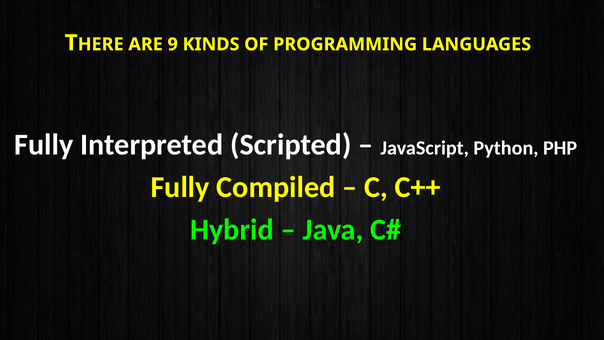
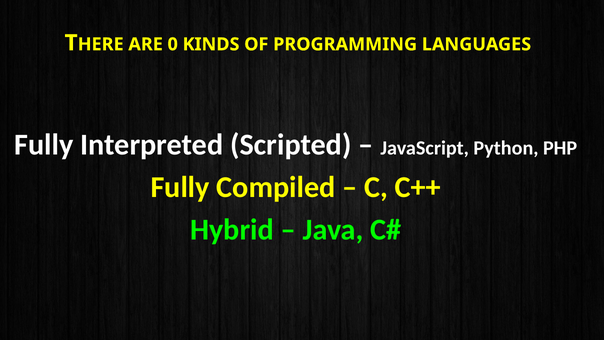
9: 9 -> 0
